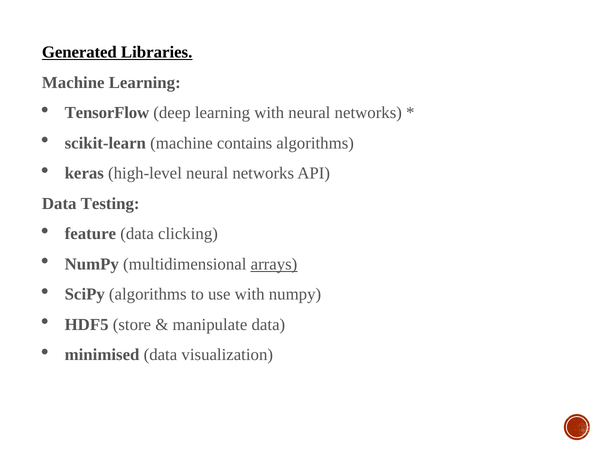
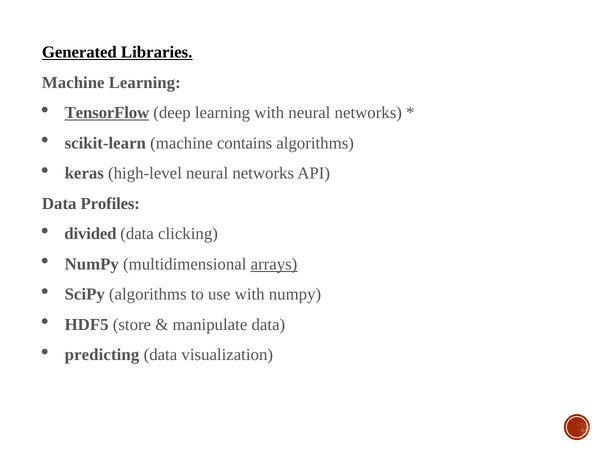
TensorFlow underline: none -> present
Testing: Testing -> Profiles
feature: feature -> divided
minimised: minimised -> predicting
